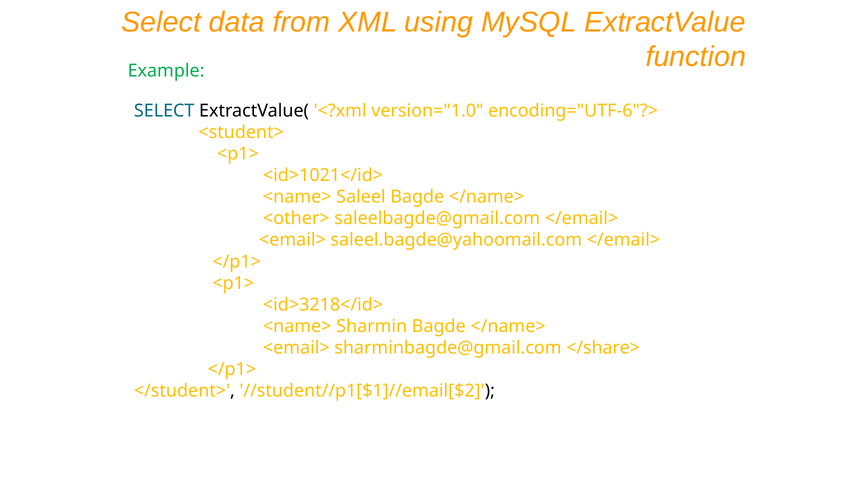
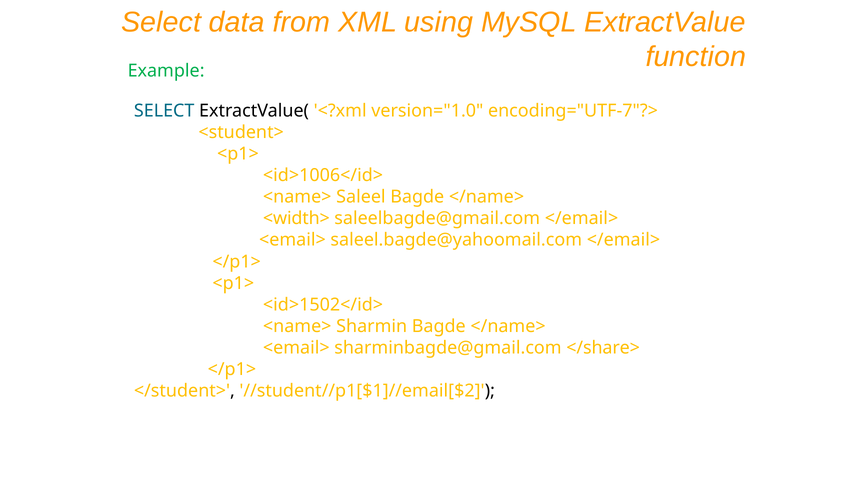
encoding="UTF-6"?>: encoding="UTF-6"?> -> encoding="UTF-7"?>
<id>1021</id>: <id>1021</id> -> <id>1006</id>
<other>: <other> -> <width>
<id>3218</id>: <id>3218</id> -> <id>1502</id>
